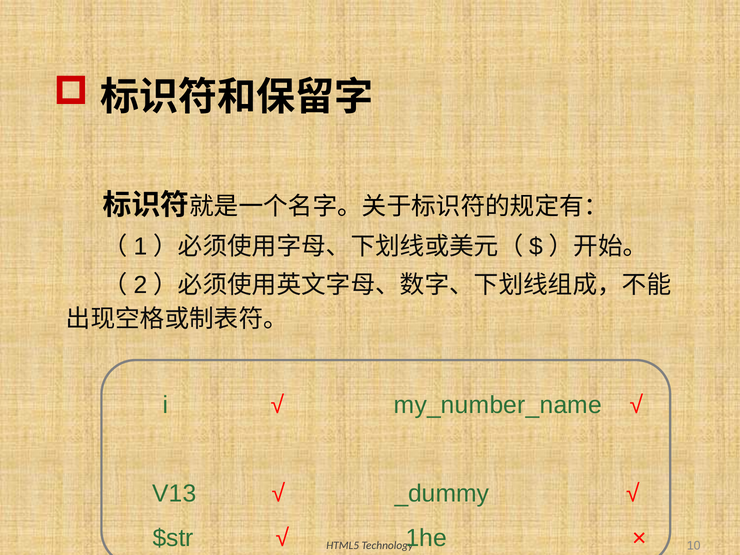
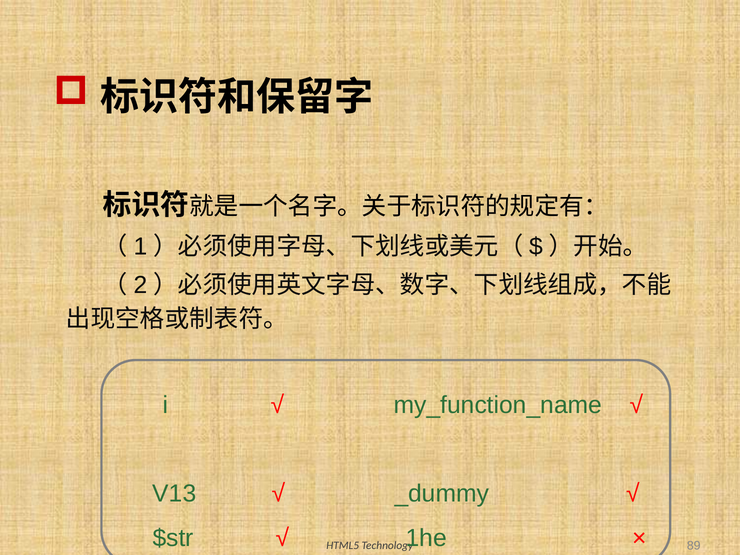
my_number_name: my_number_name -> my_function_name
10: 10 -> 89
